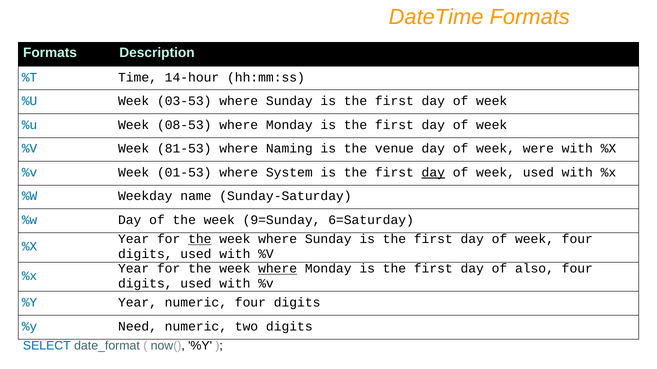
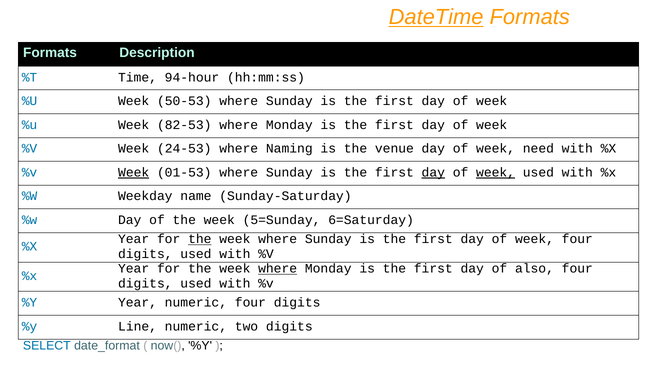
DateTime underline: none -> present
14-hour: 14-hour -> 94-hour
03-53: 03-53 -> 50-53
08-53: 08-53 -> 82-53
81-53: 81-53 -> 24-53
were: were -> need
Week at (134, 173) underline: none -> present
01-53 where System: System -> Sunday
week at (496, 173) underline: none -> present
9=Sunday: 9=Sunday -> 5=Sunday
Need: Need -> Line
